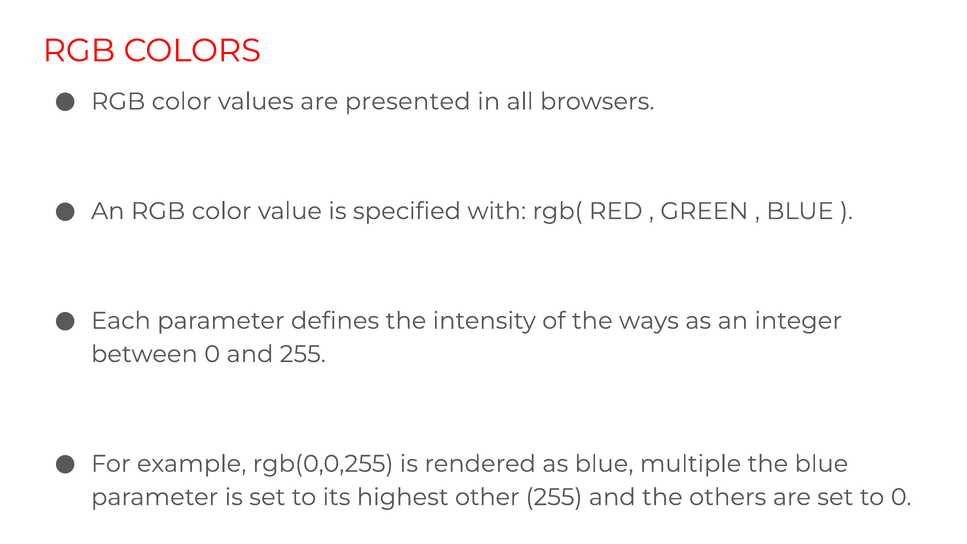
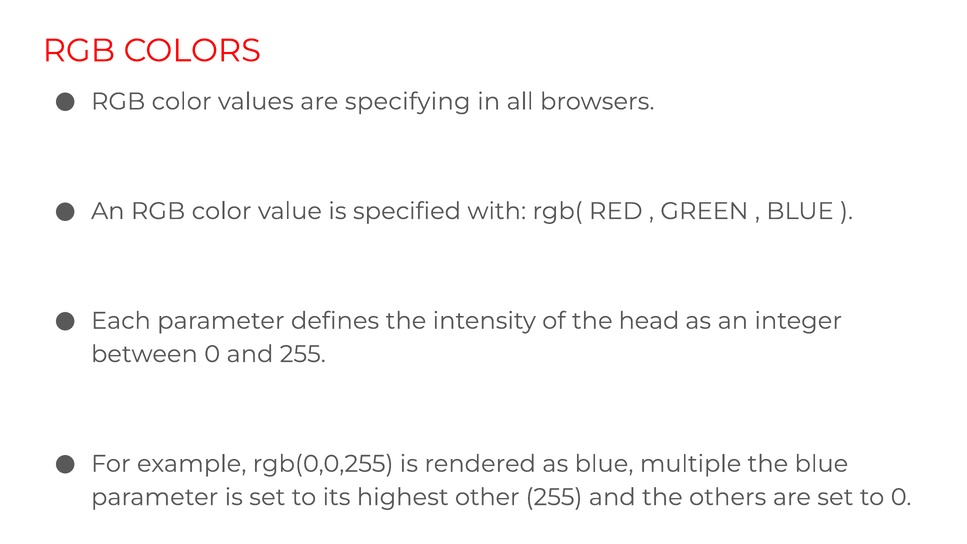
presented: presented -> specifying
ways: ways -> head
